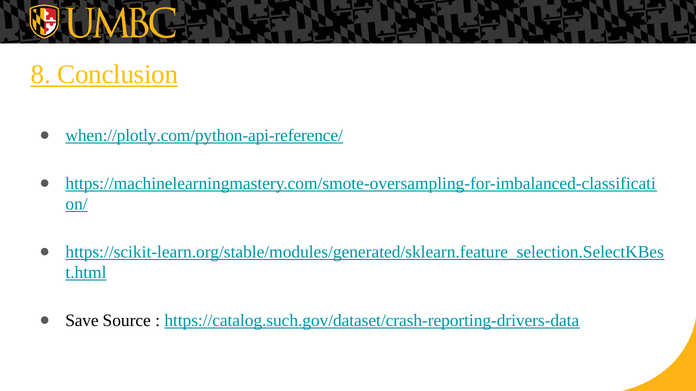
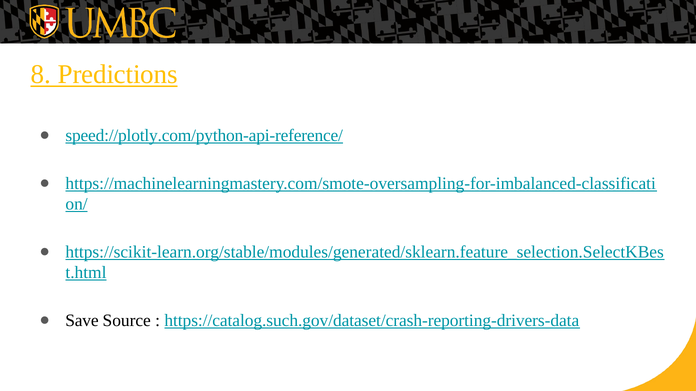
Conclusion: Conclusion -> Predictions
when://plotly.com/python-api-reference/: when://plotly.com/python-api-reference/ -> speed://plotly.com/python-api-reference/
